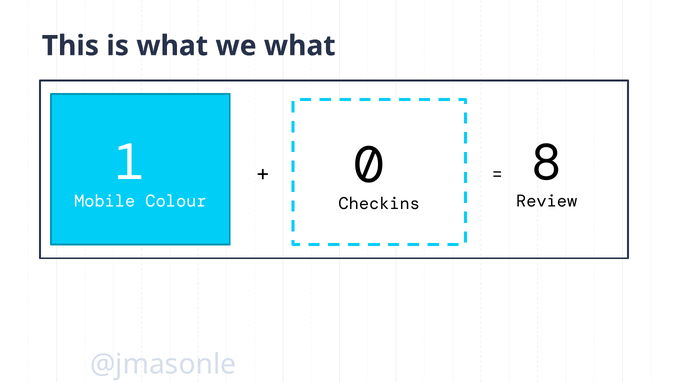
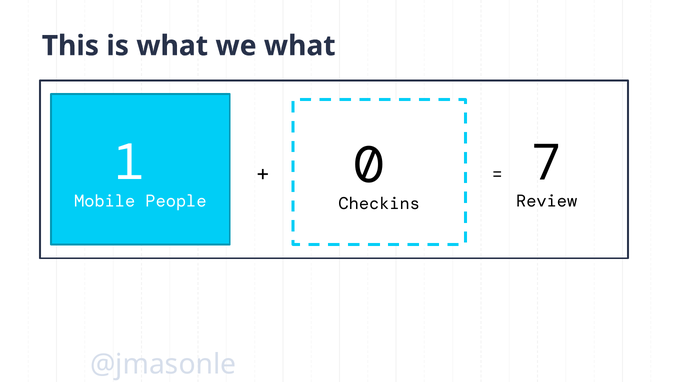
8: 8 -> 7
Colour: Colour -> People
